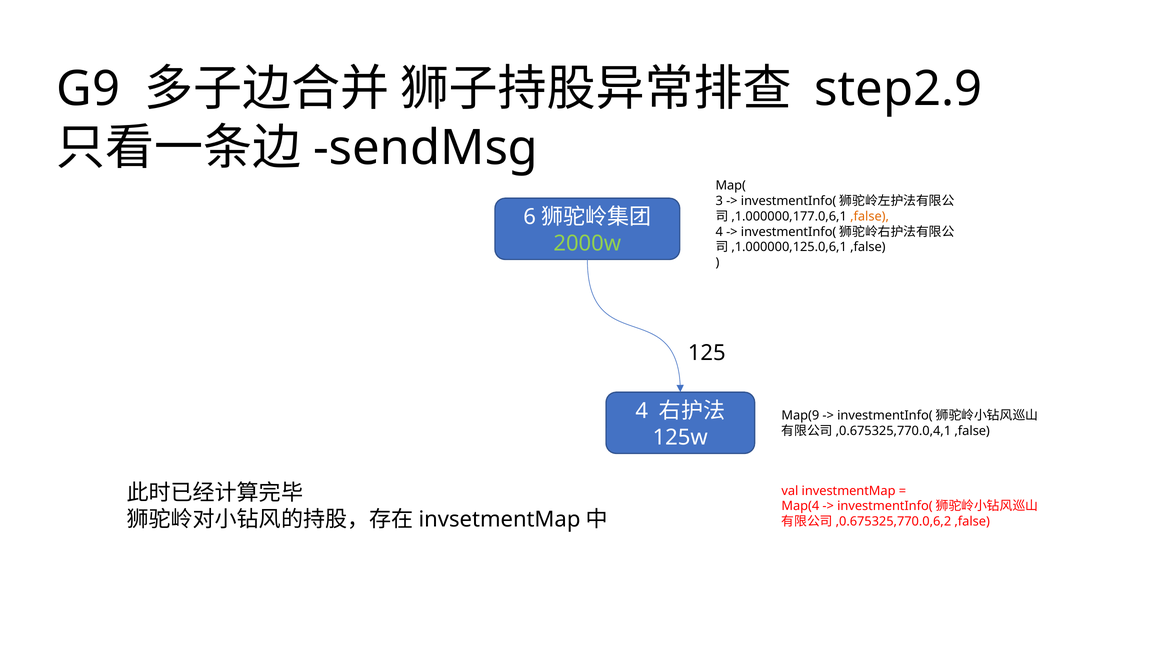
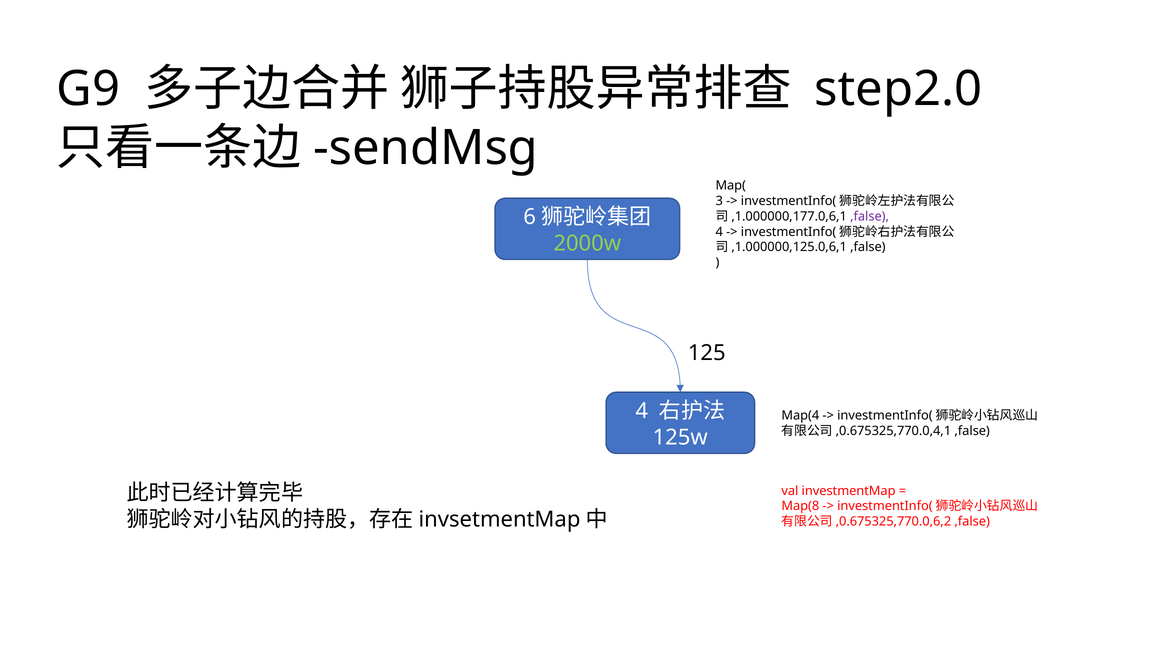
step2.9: step2.9 -> step2.0
,false at (870, 216) colour: orange -> purple
Map(9: Map(9 -> Map(4
Map(4: Map(4 -> Map(8
